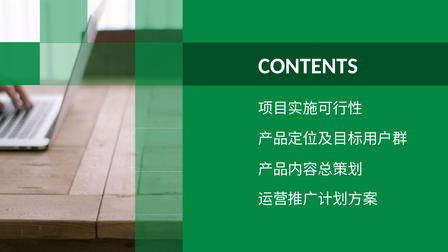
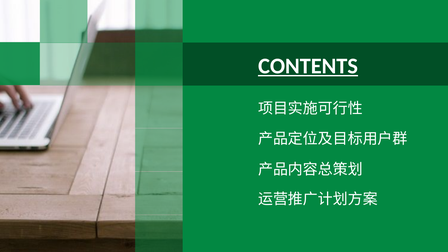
CONTENTS underline: none -> present
